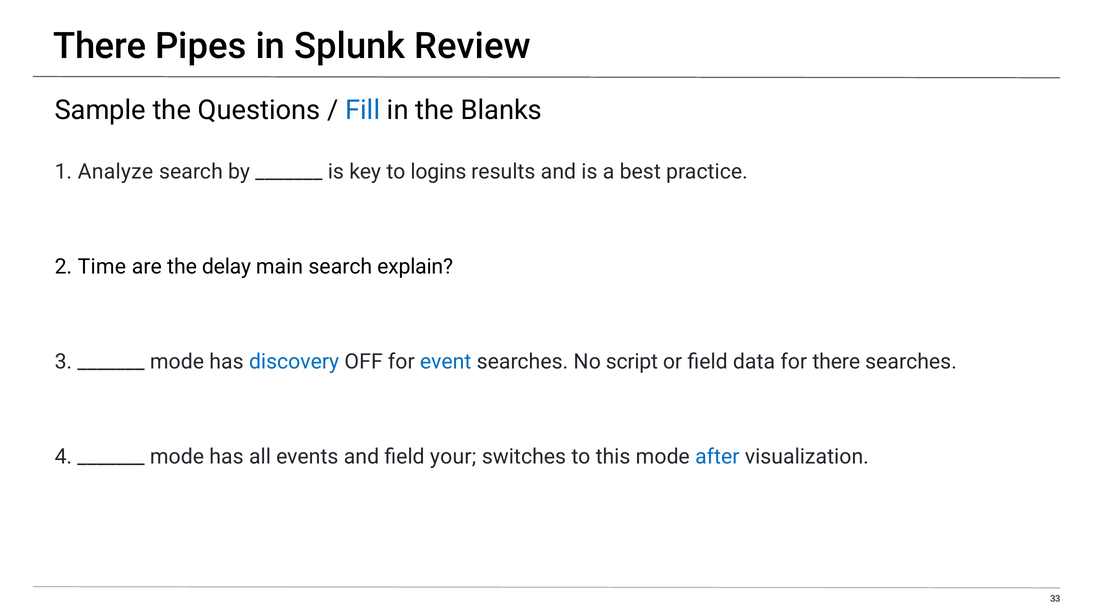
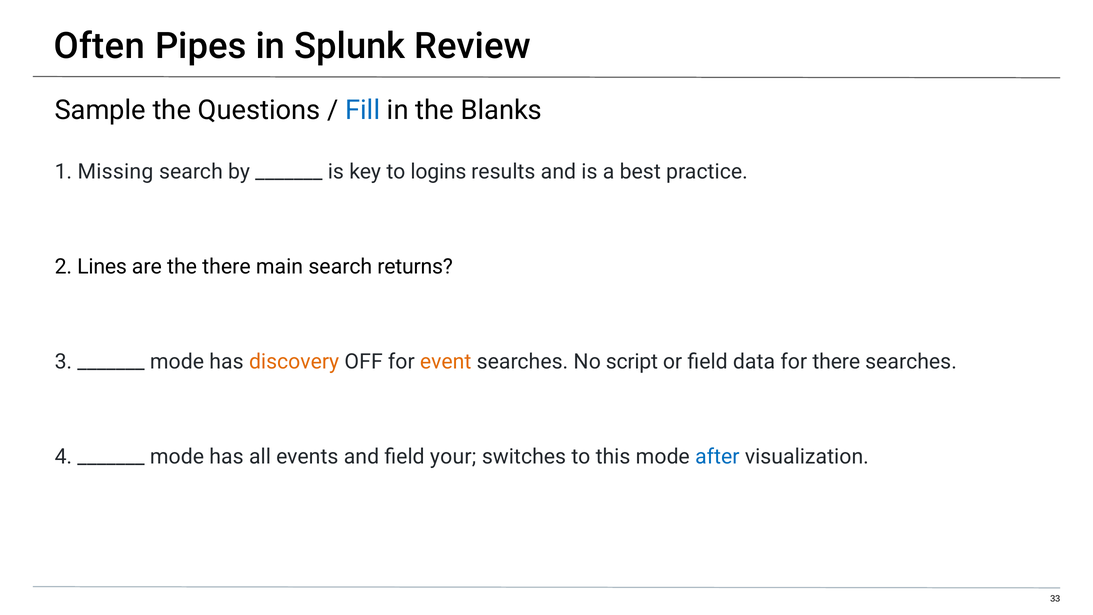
There at (100, 46): There -> Often
Analyze: Analyze -> Missing
Time: Time -> Lines
the delay: delay -> there
explain: explain -> returns
discovery colour: blue -> orange
event colour: blue -> orange
